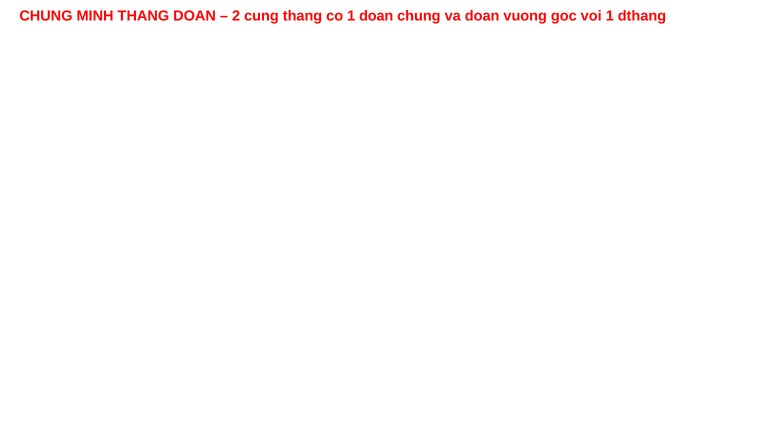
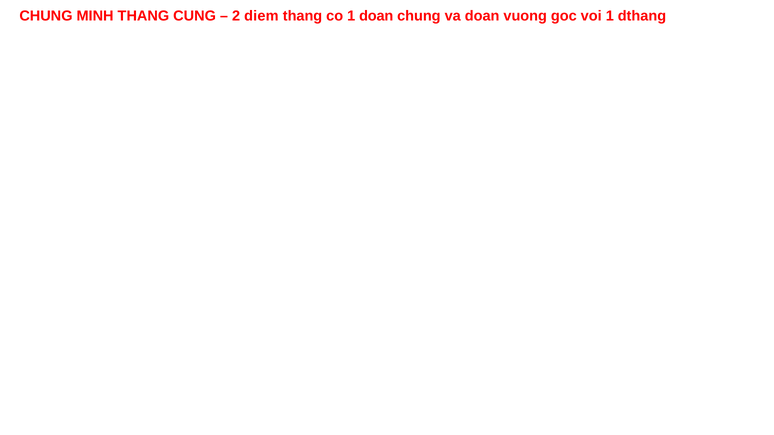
THANG DOAN: DOAN -> CUNG
cung: cung -> diem
